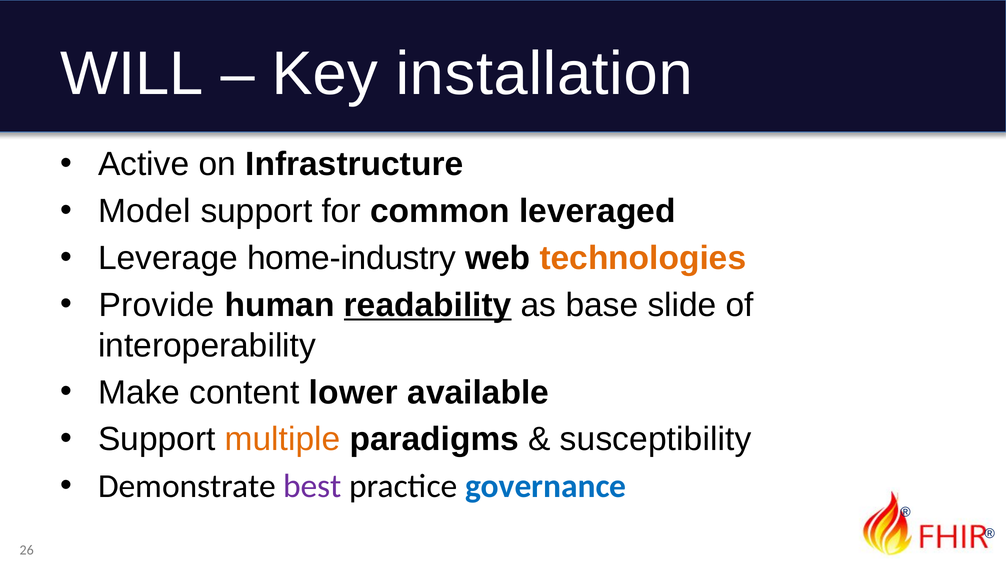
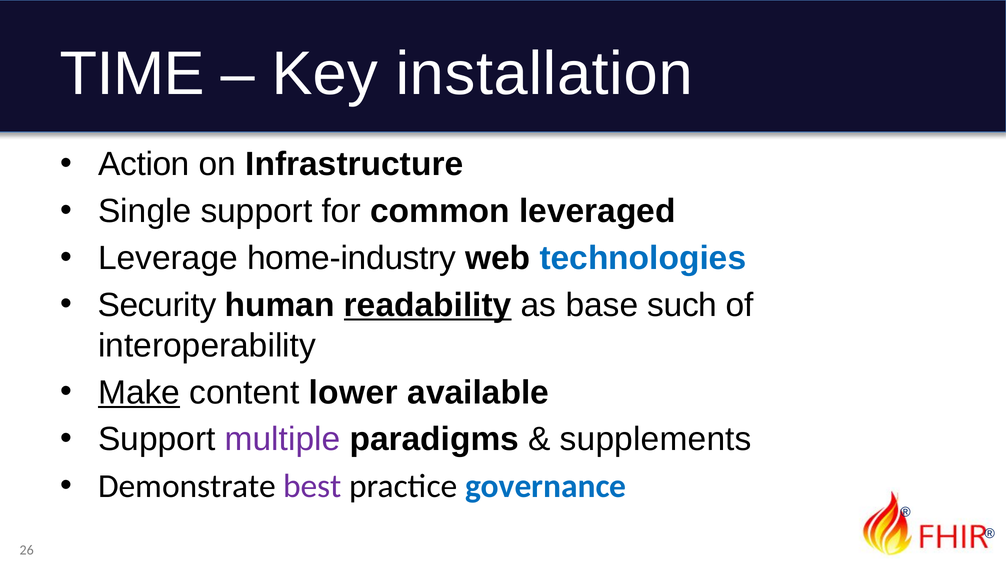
WILL: WILL -> TIME
Active: Active -> Action
Model: Model -> Single
technologies colour: orange -> blue
Provide: Provide -> Security
slide: slide -> such
Make underline: none -> present
multiple colour: orange -> purple
susceptibility: susceptibility -> supplements
